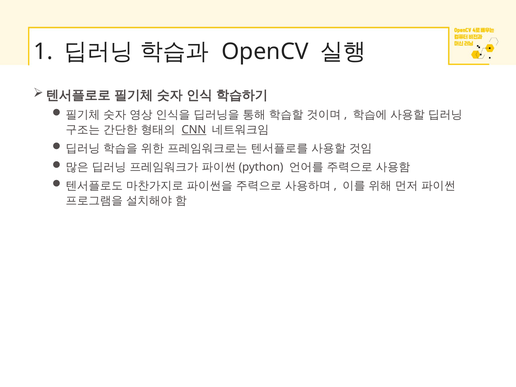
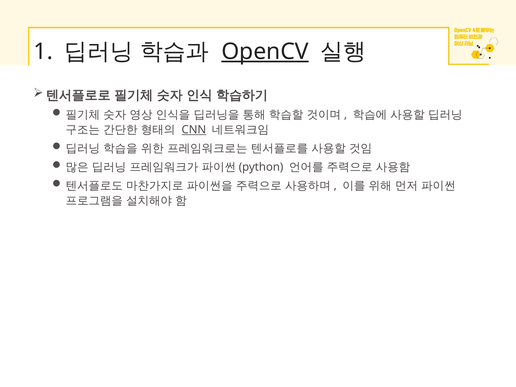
OpenCV underline: none -> present
